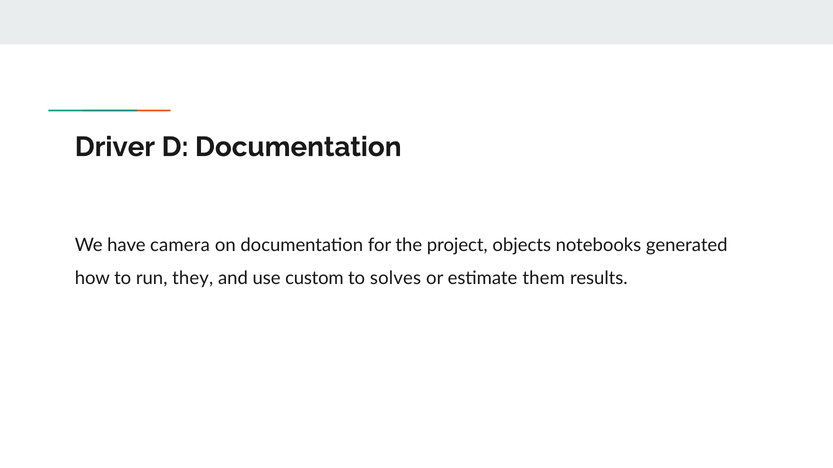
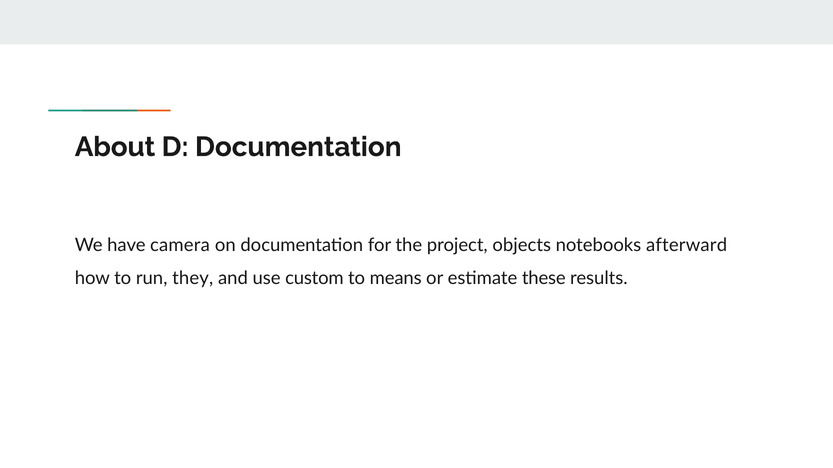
Driver: Driver -> About
generated: generated -> afterward
solves: solves -> means
them: them -> these
